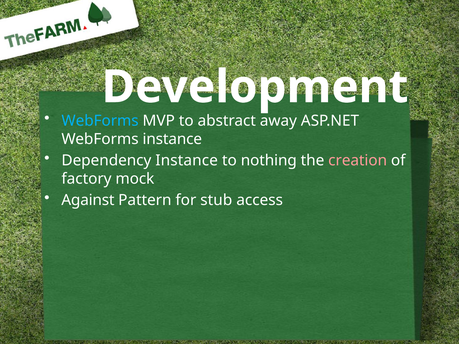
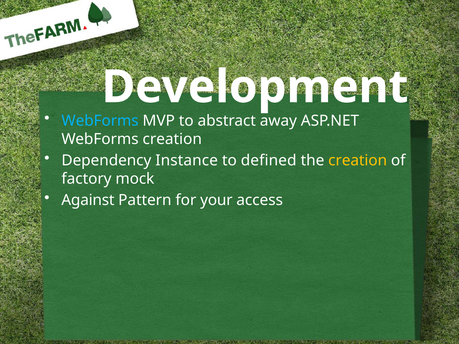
WebForms instance: instance -> creation
nothing: nothing -> defined
creation at (358, 161) colour: pink -> yellow
stub: stub -> your
